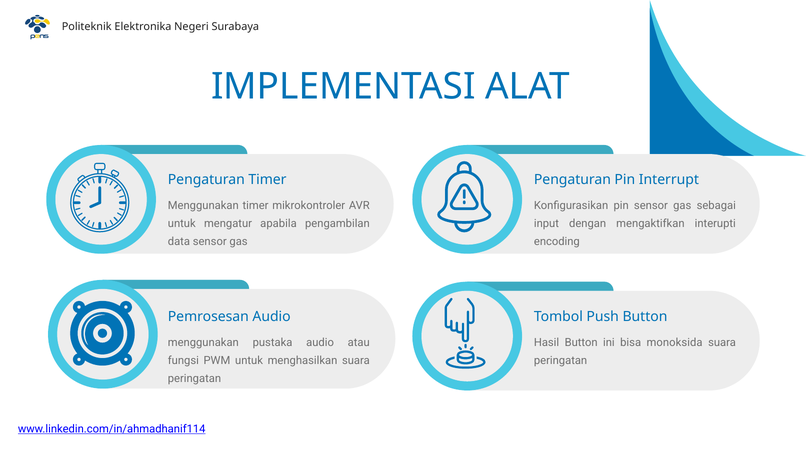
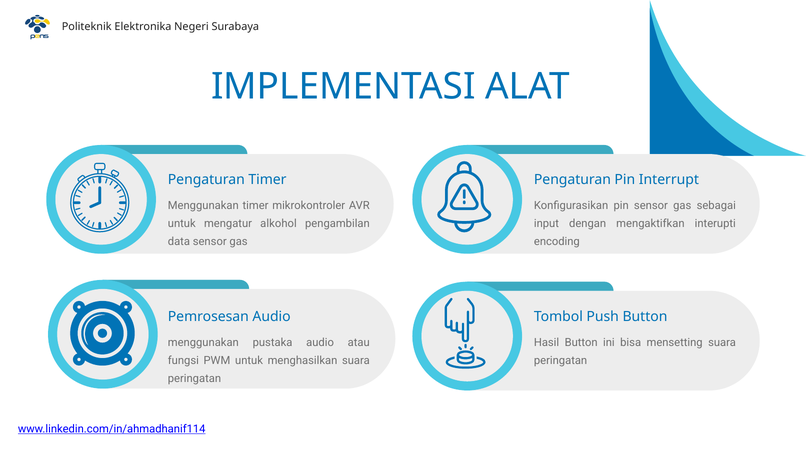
apabila: apabila -> alkohol
monoksida: monoksida -> mensetting
